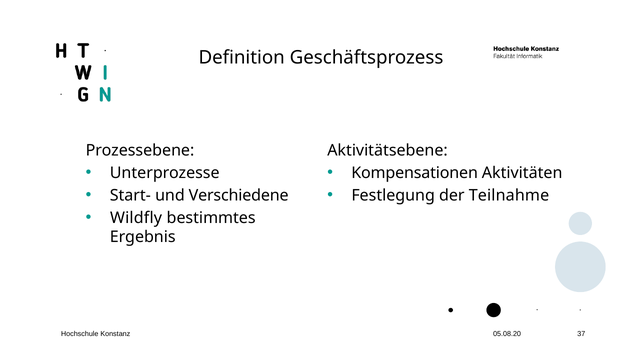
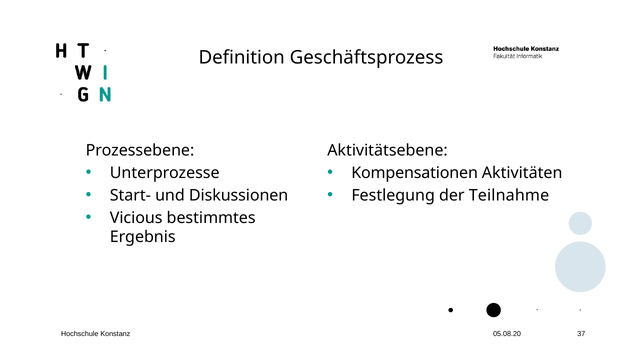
Verschiedene: Verschiedene -> Diskussionen
Wildfly: Wildfly -> Vicious
